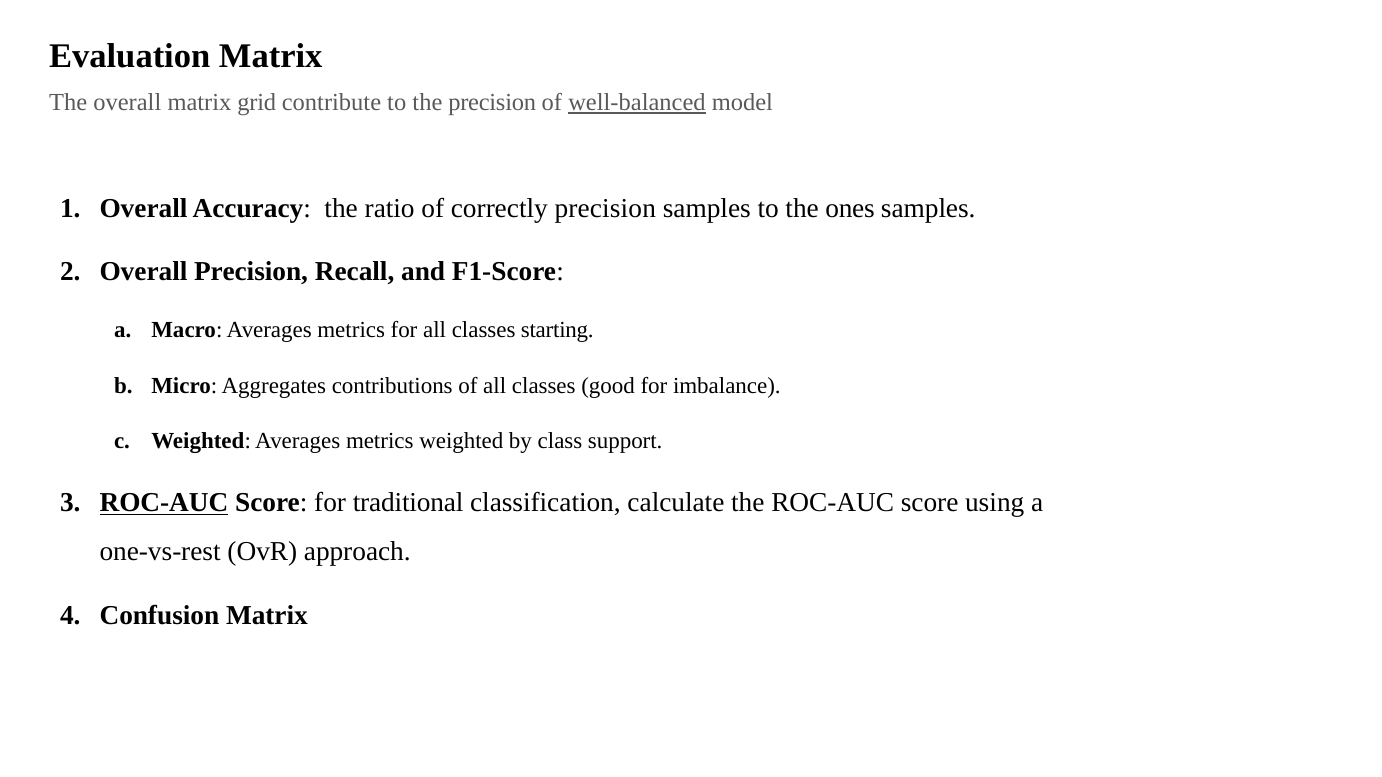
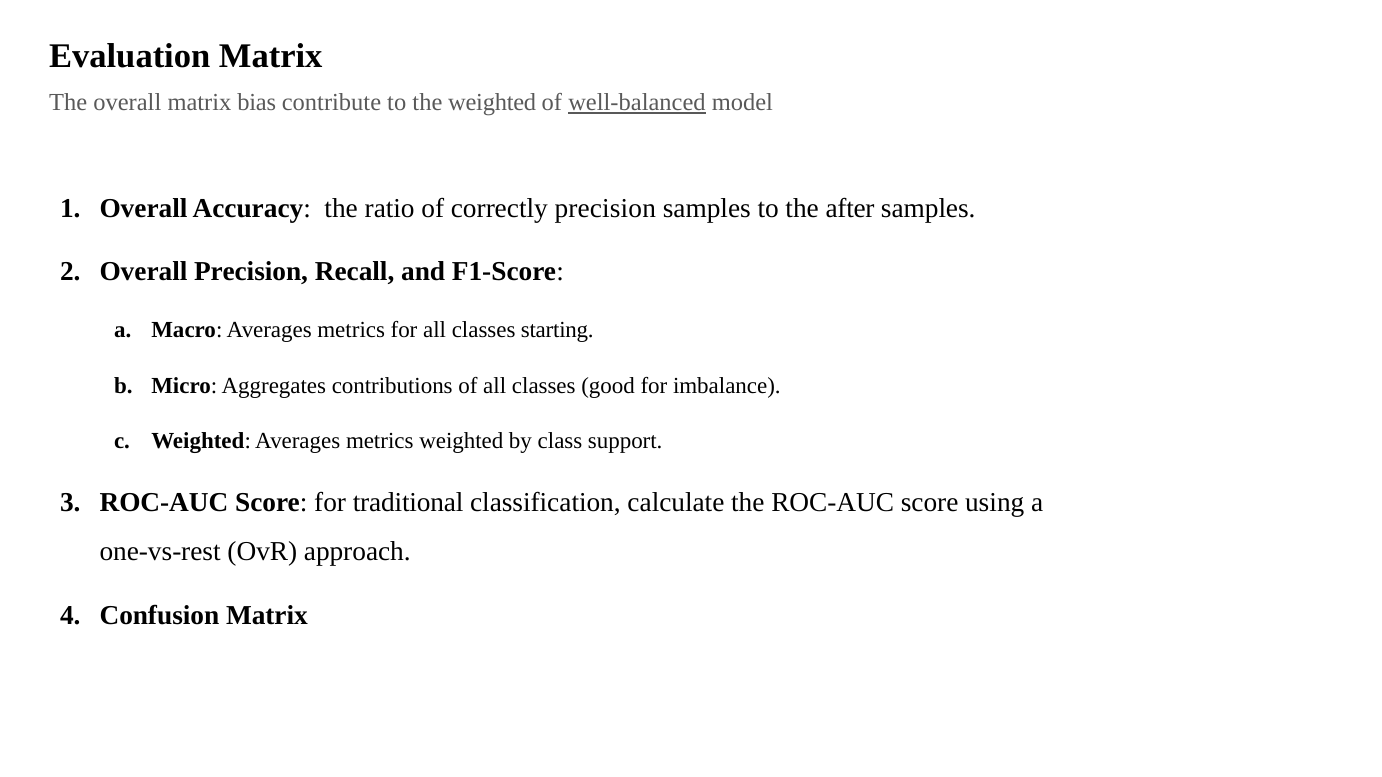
grid: grid -> bias
the precision: precision -> weighted
ones: ones -> after
ROC-AUC at (164, 503) underline: present -> none
